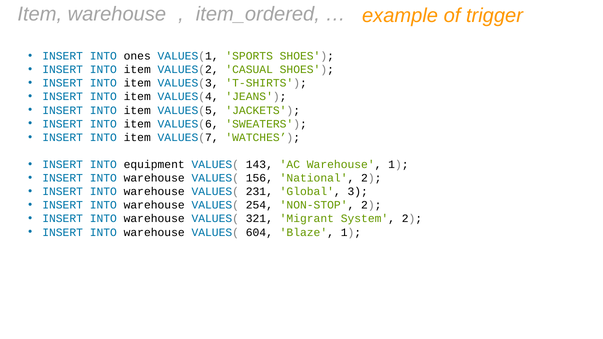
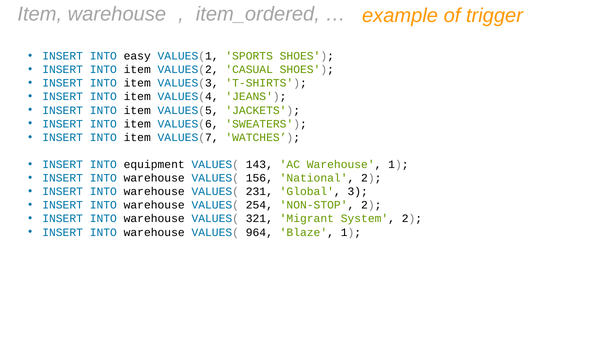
ones: ones -> easy
604: 604 -> 964
